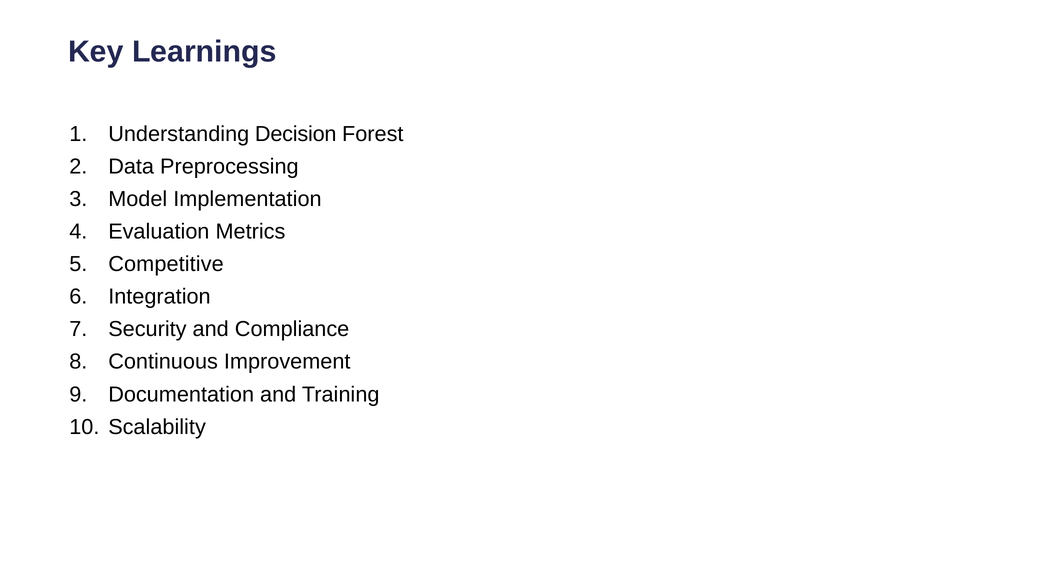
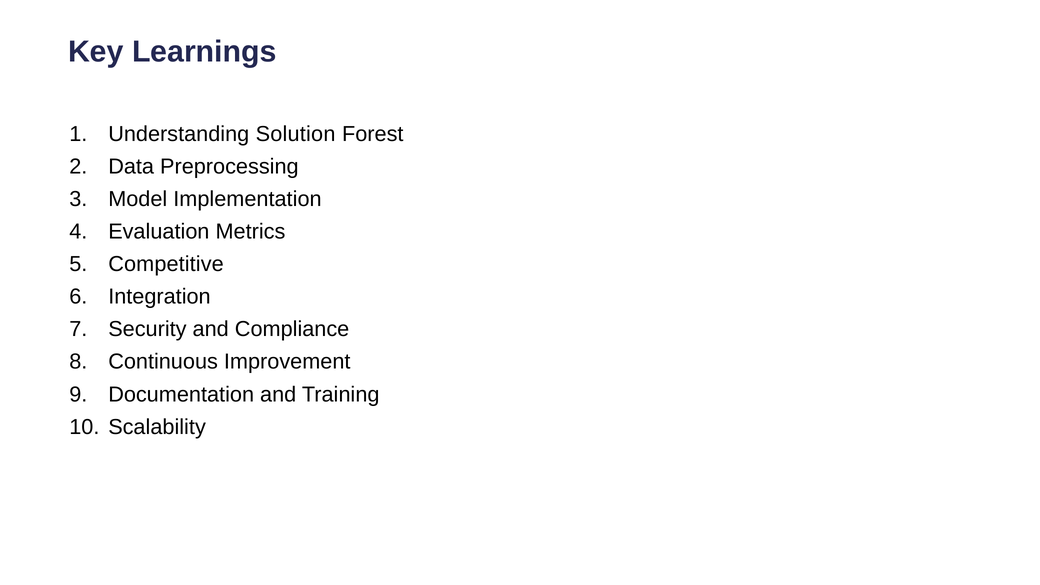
Decision: Decision -> Solution
